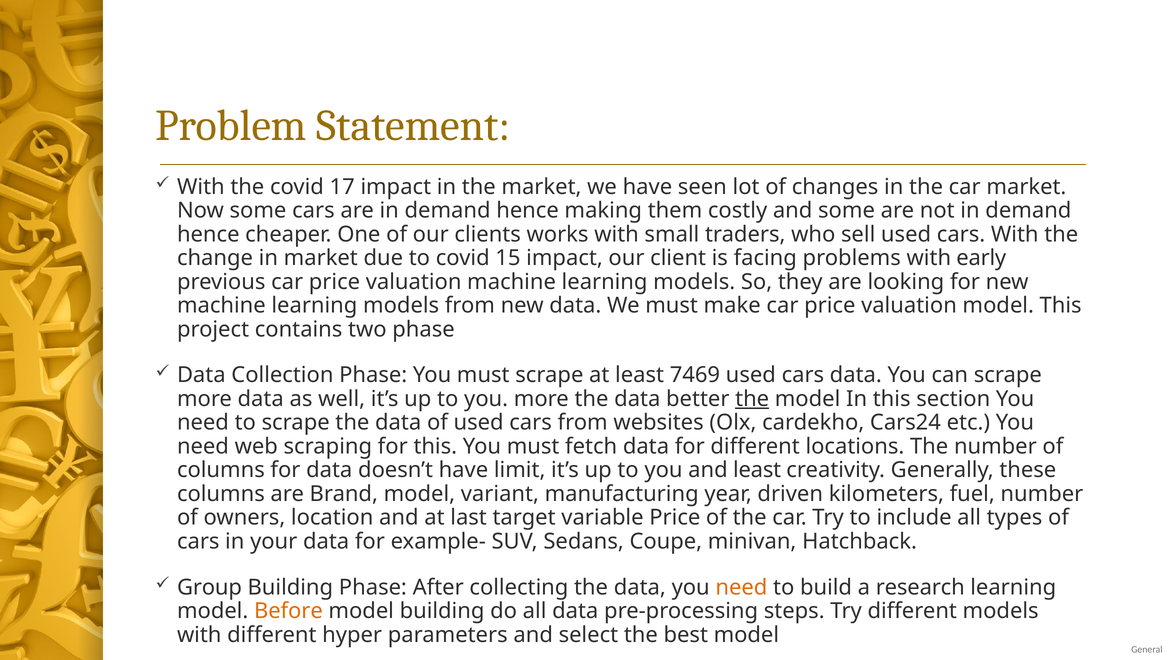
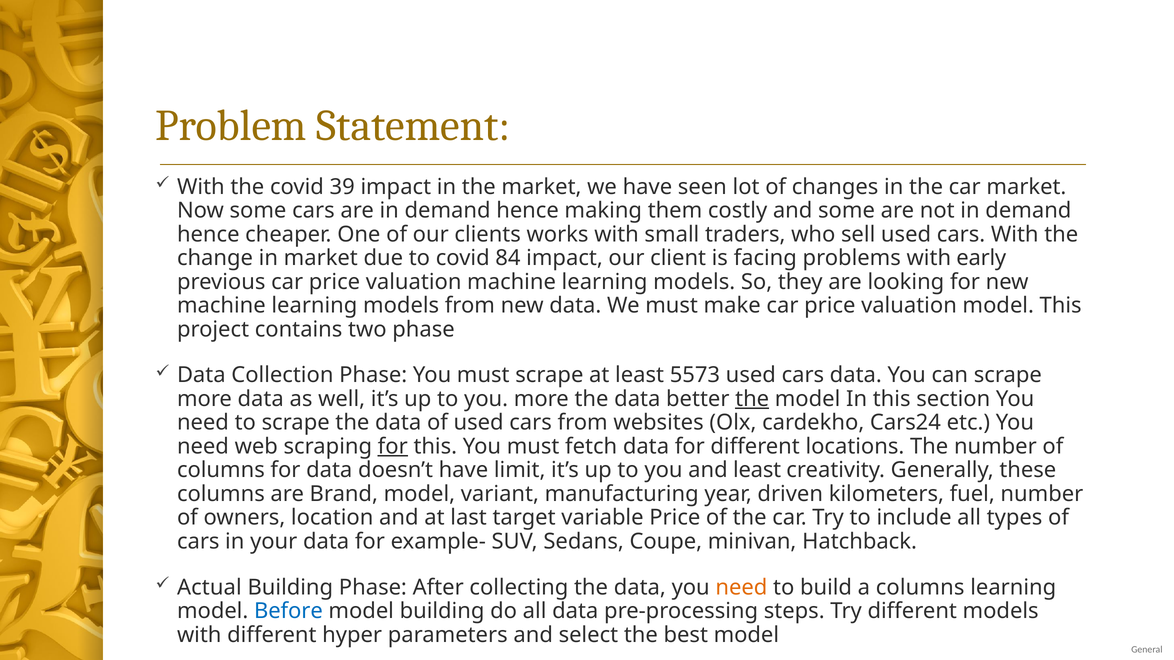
17: 17 -> 39
15: 15 -> 84
7469: 7469 -> 5573
for at (393, 447) underline: none -> present
Group: Group -> Actual
a research: research -> columns
Before colour: orange -> blue
